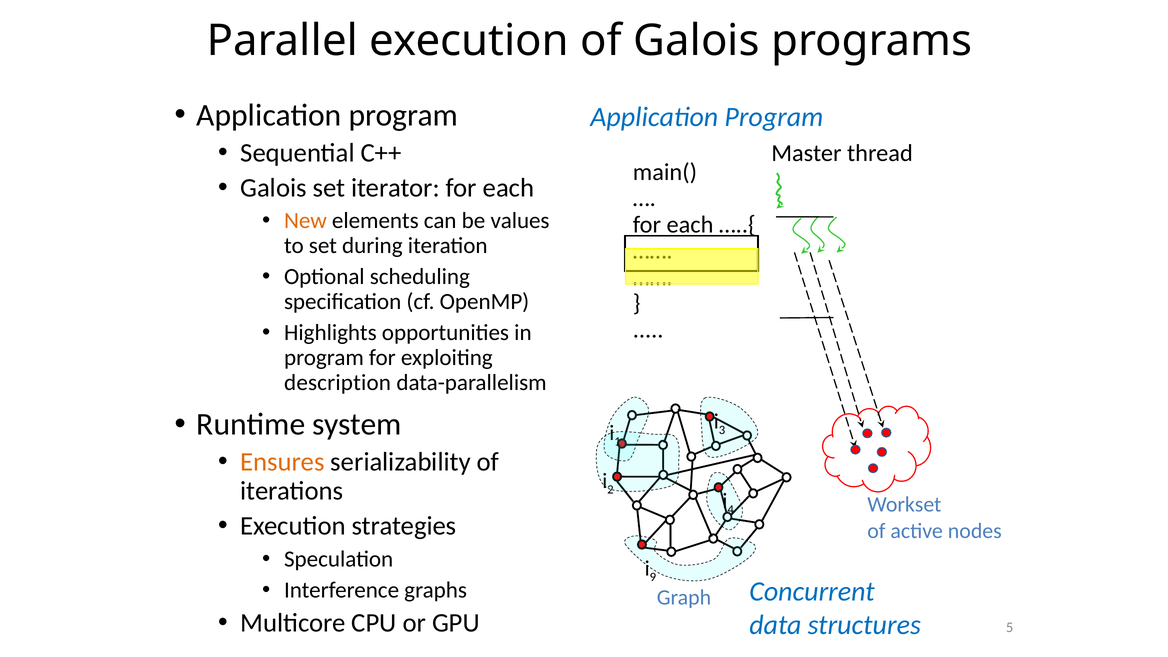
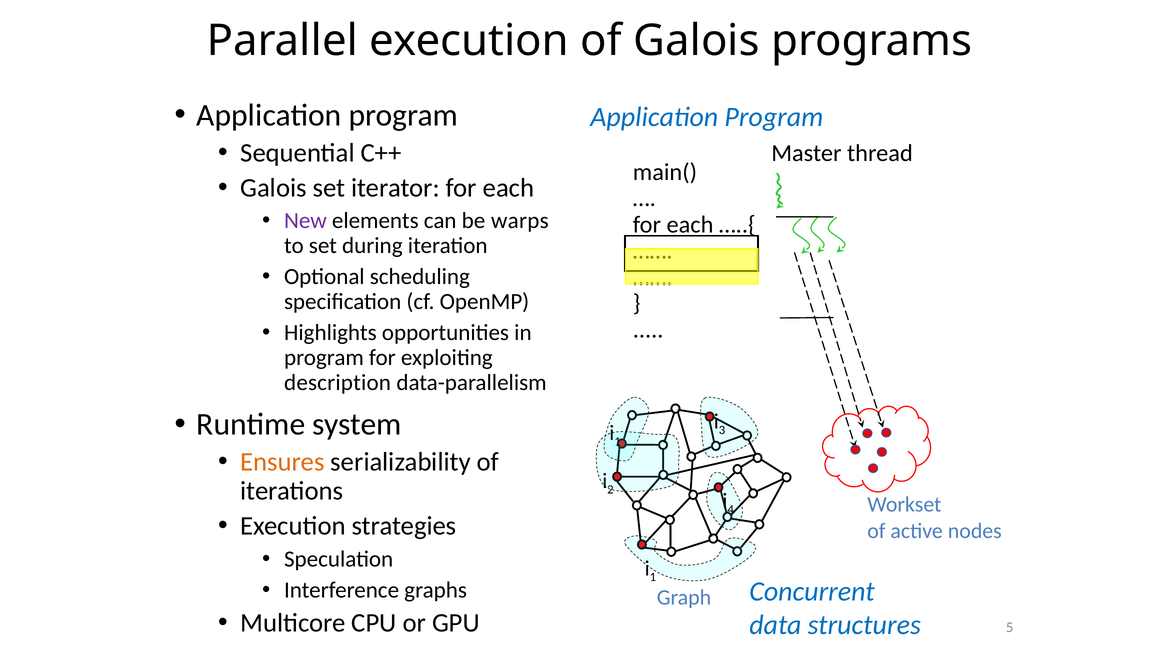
New colour: orange -> purple
values: values -> warps
9 at (653, 577): 9 -> 1
